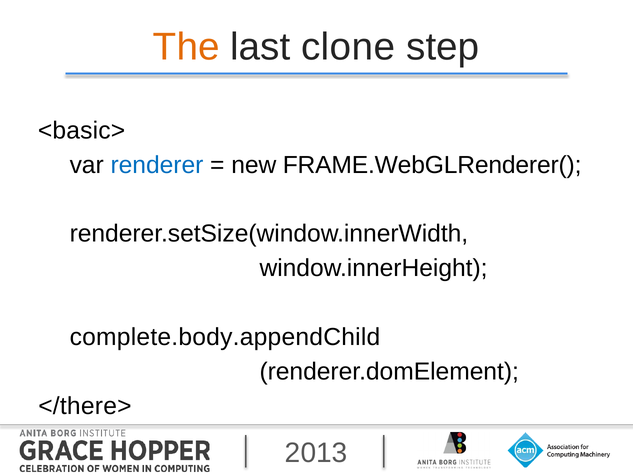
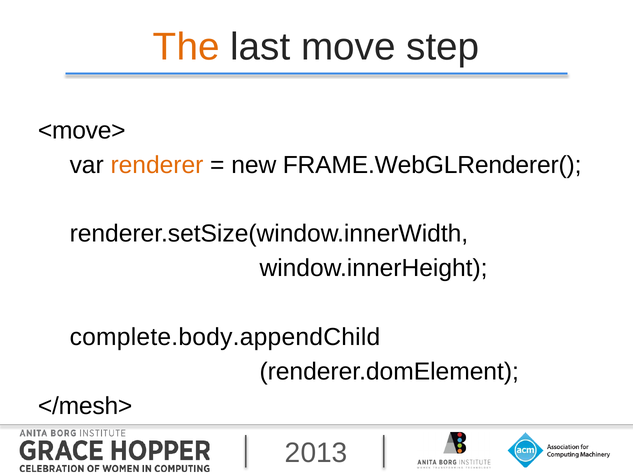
clone: clone -> move
<basic>: <basic> -> <move>
renderer colour: blue -> orange
</there>: </there> -> </mesh>
